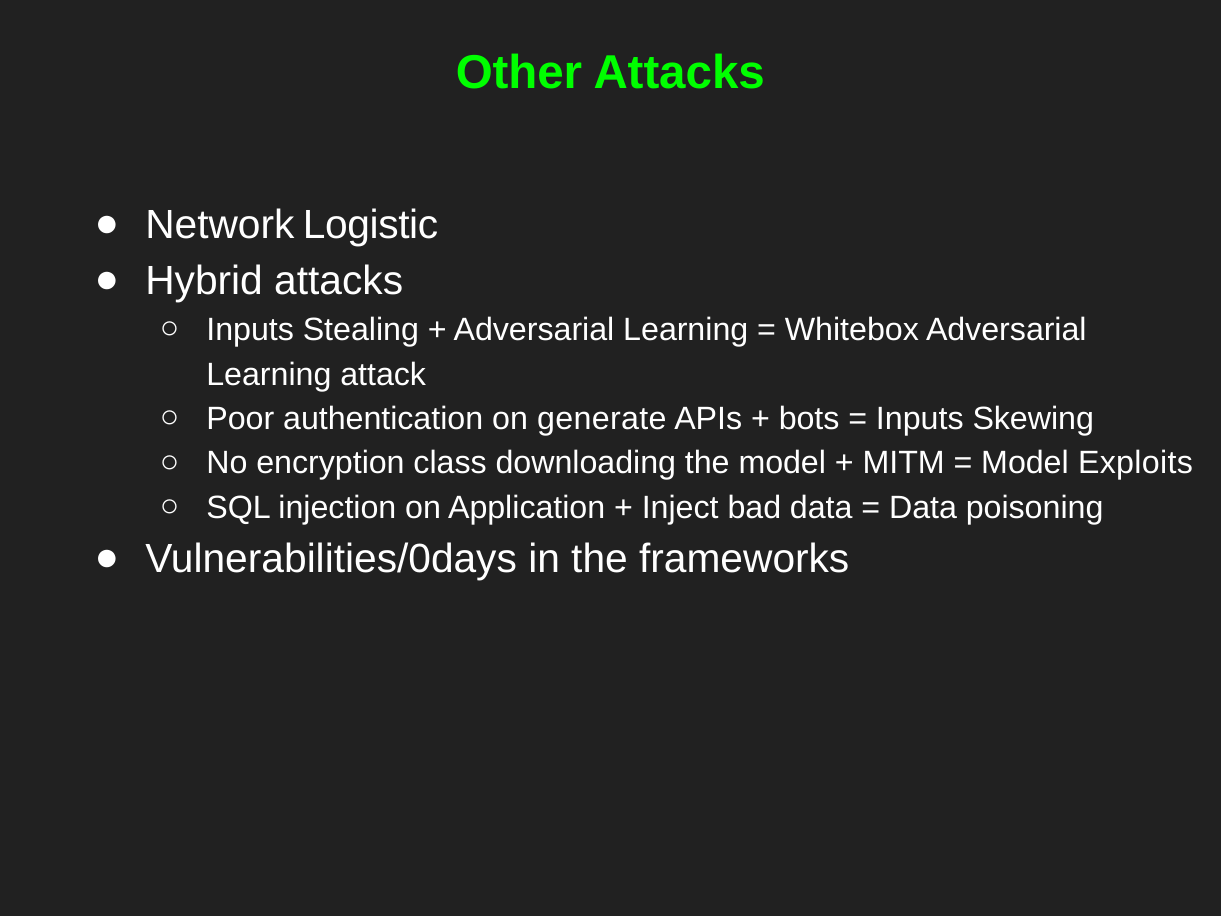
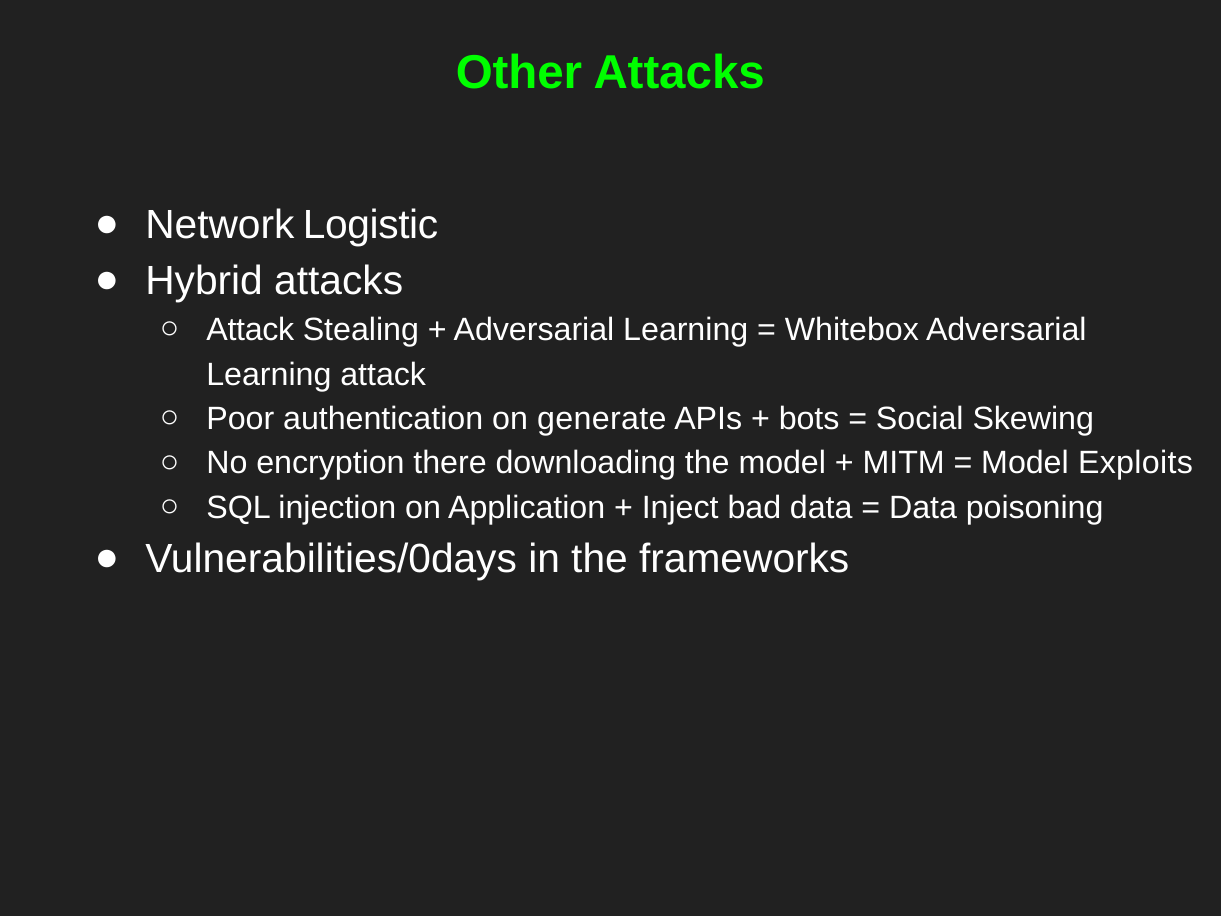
Inputs at (250, 330): Inputs -> Attack
Inputs at (920, 419): Inputs -> Social
class: class -> there
